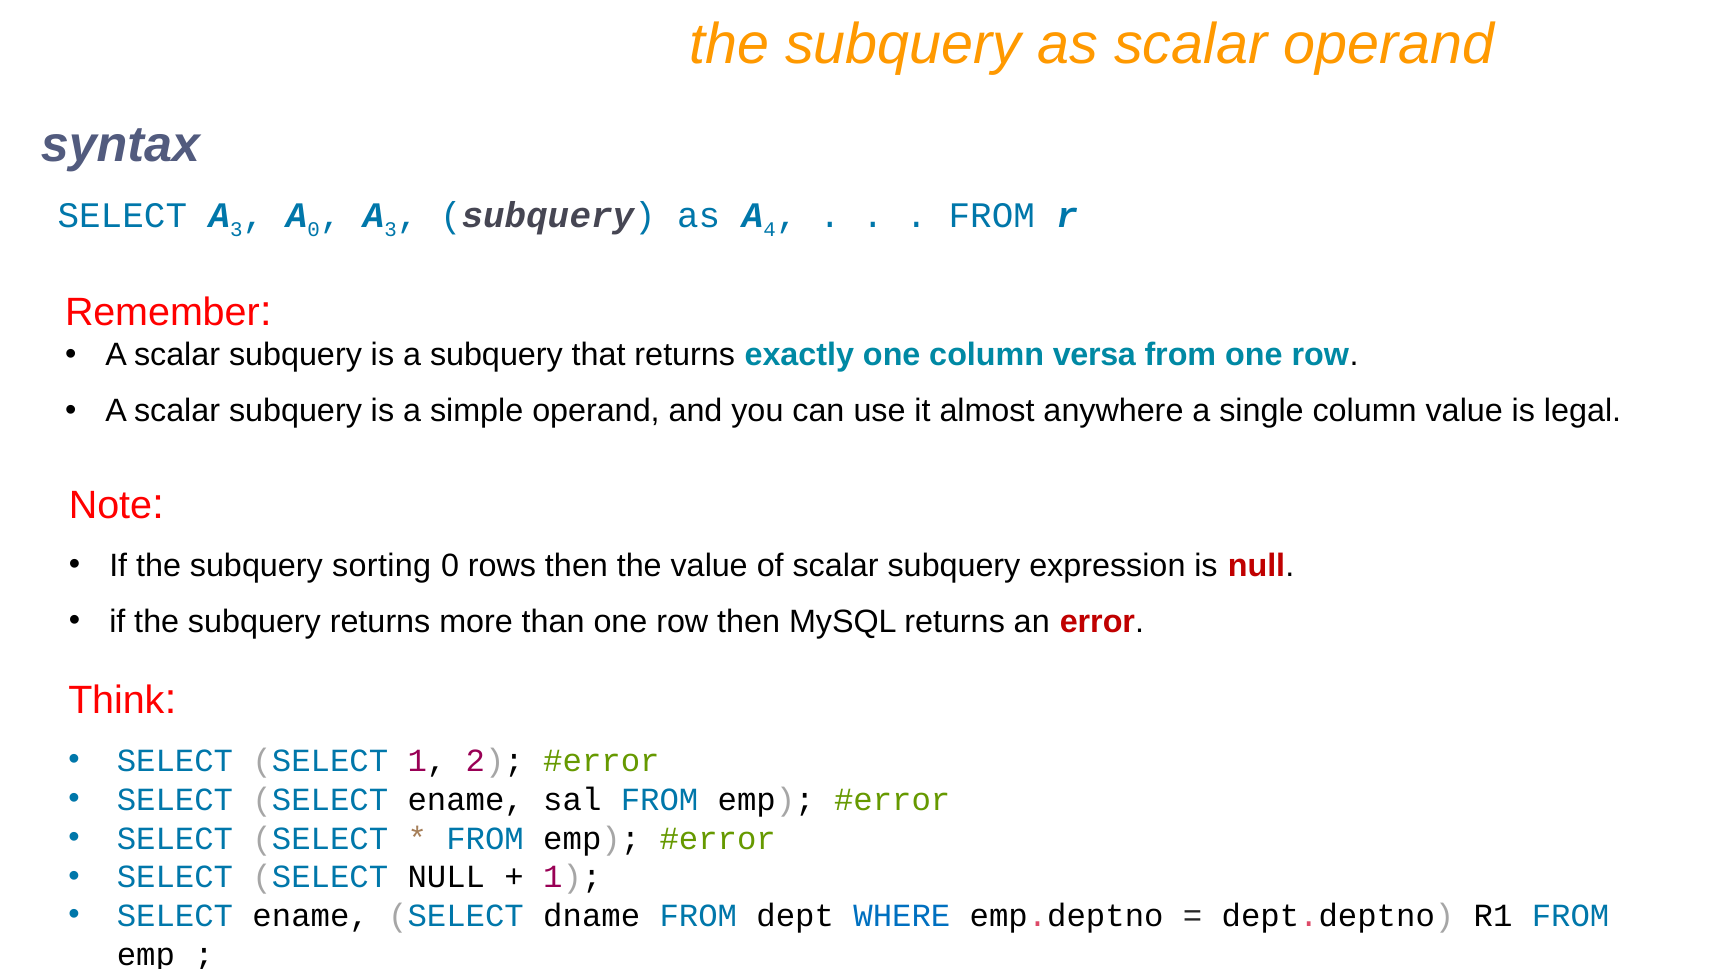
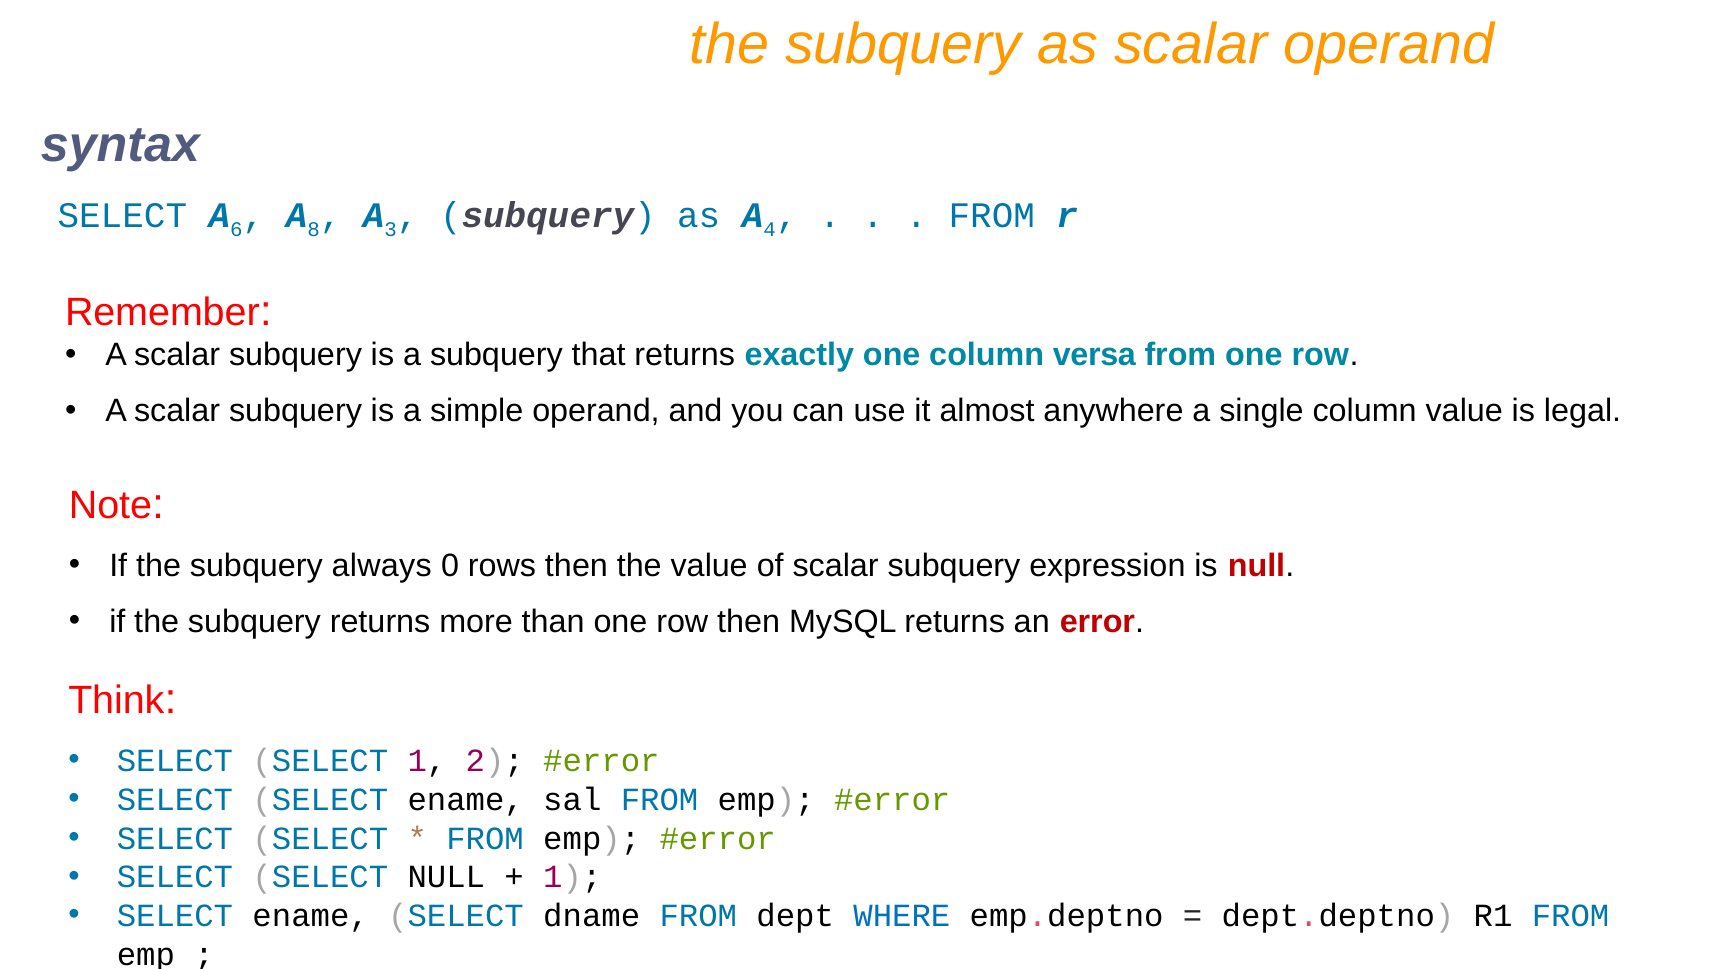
SELECT A 3: 3 -> 6
A 0: 0 -> 8
sorting: sorting -> always
